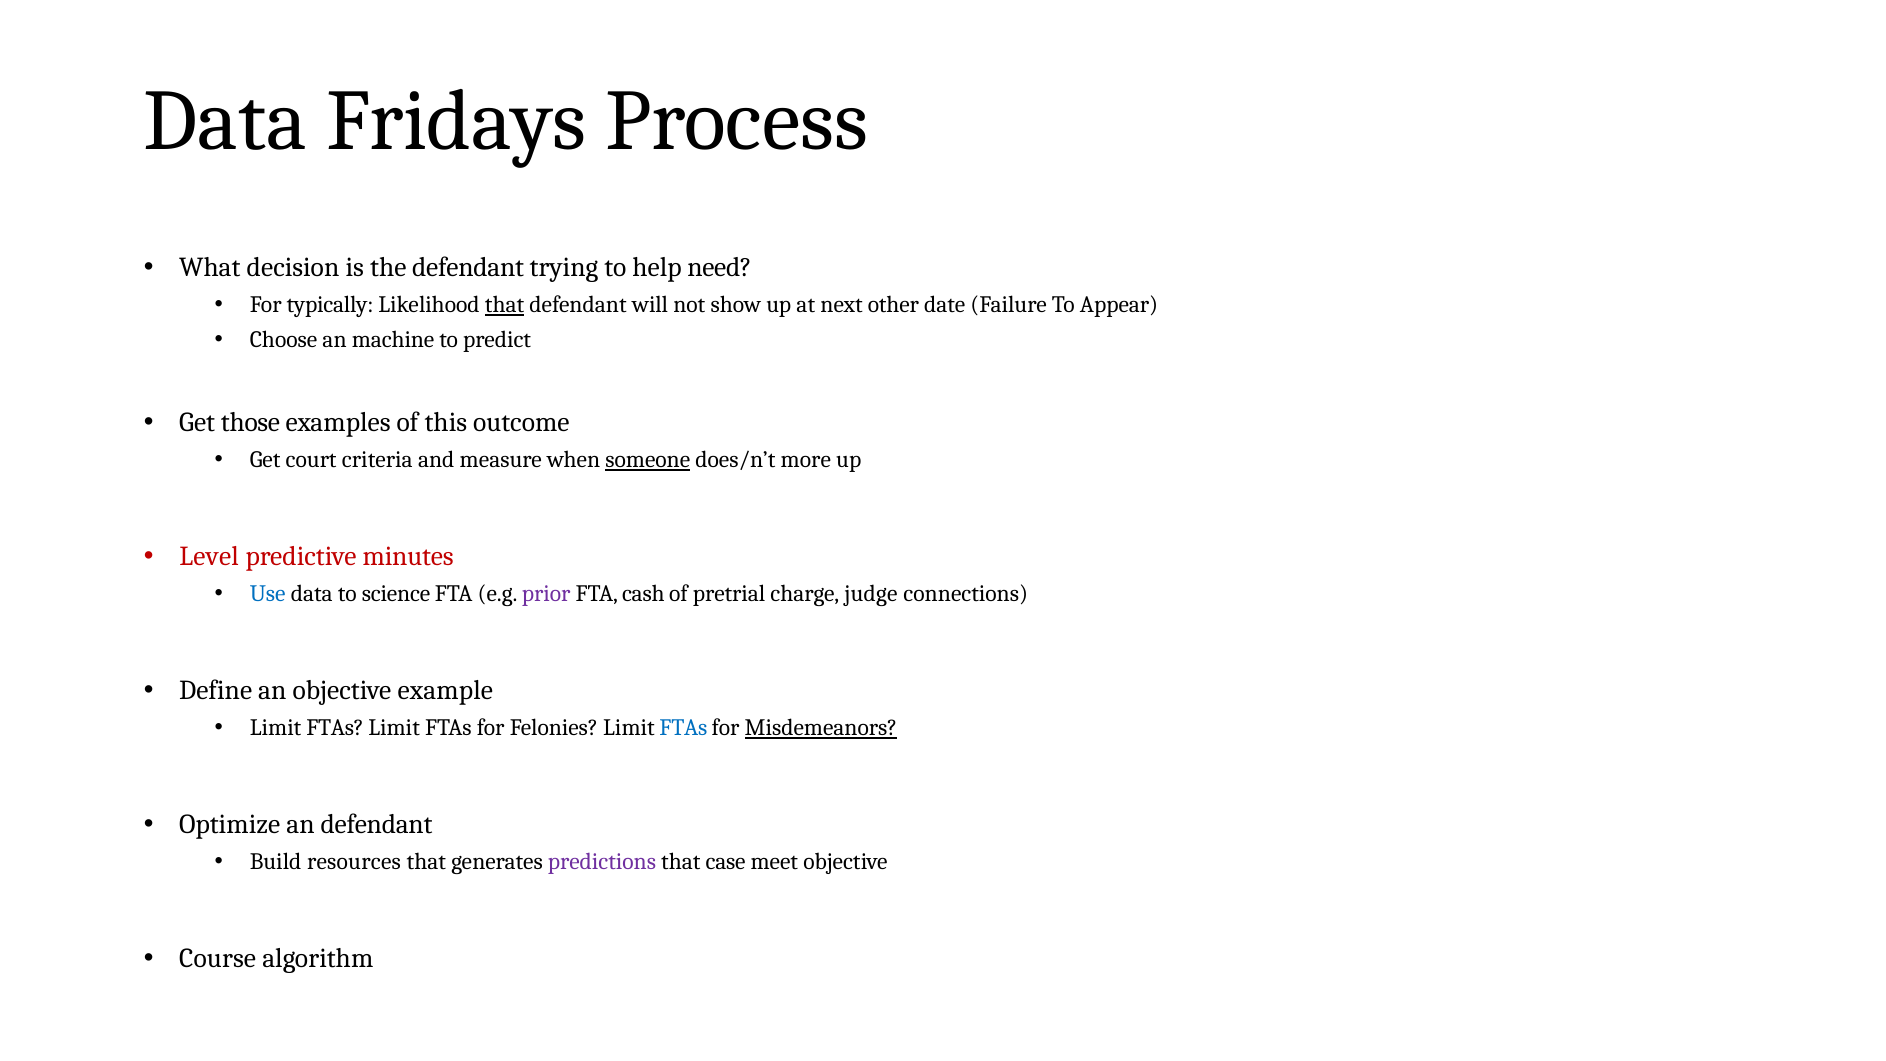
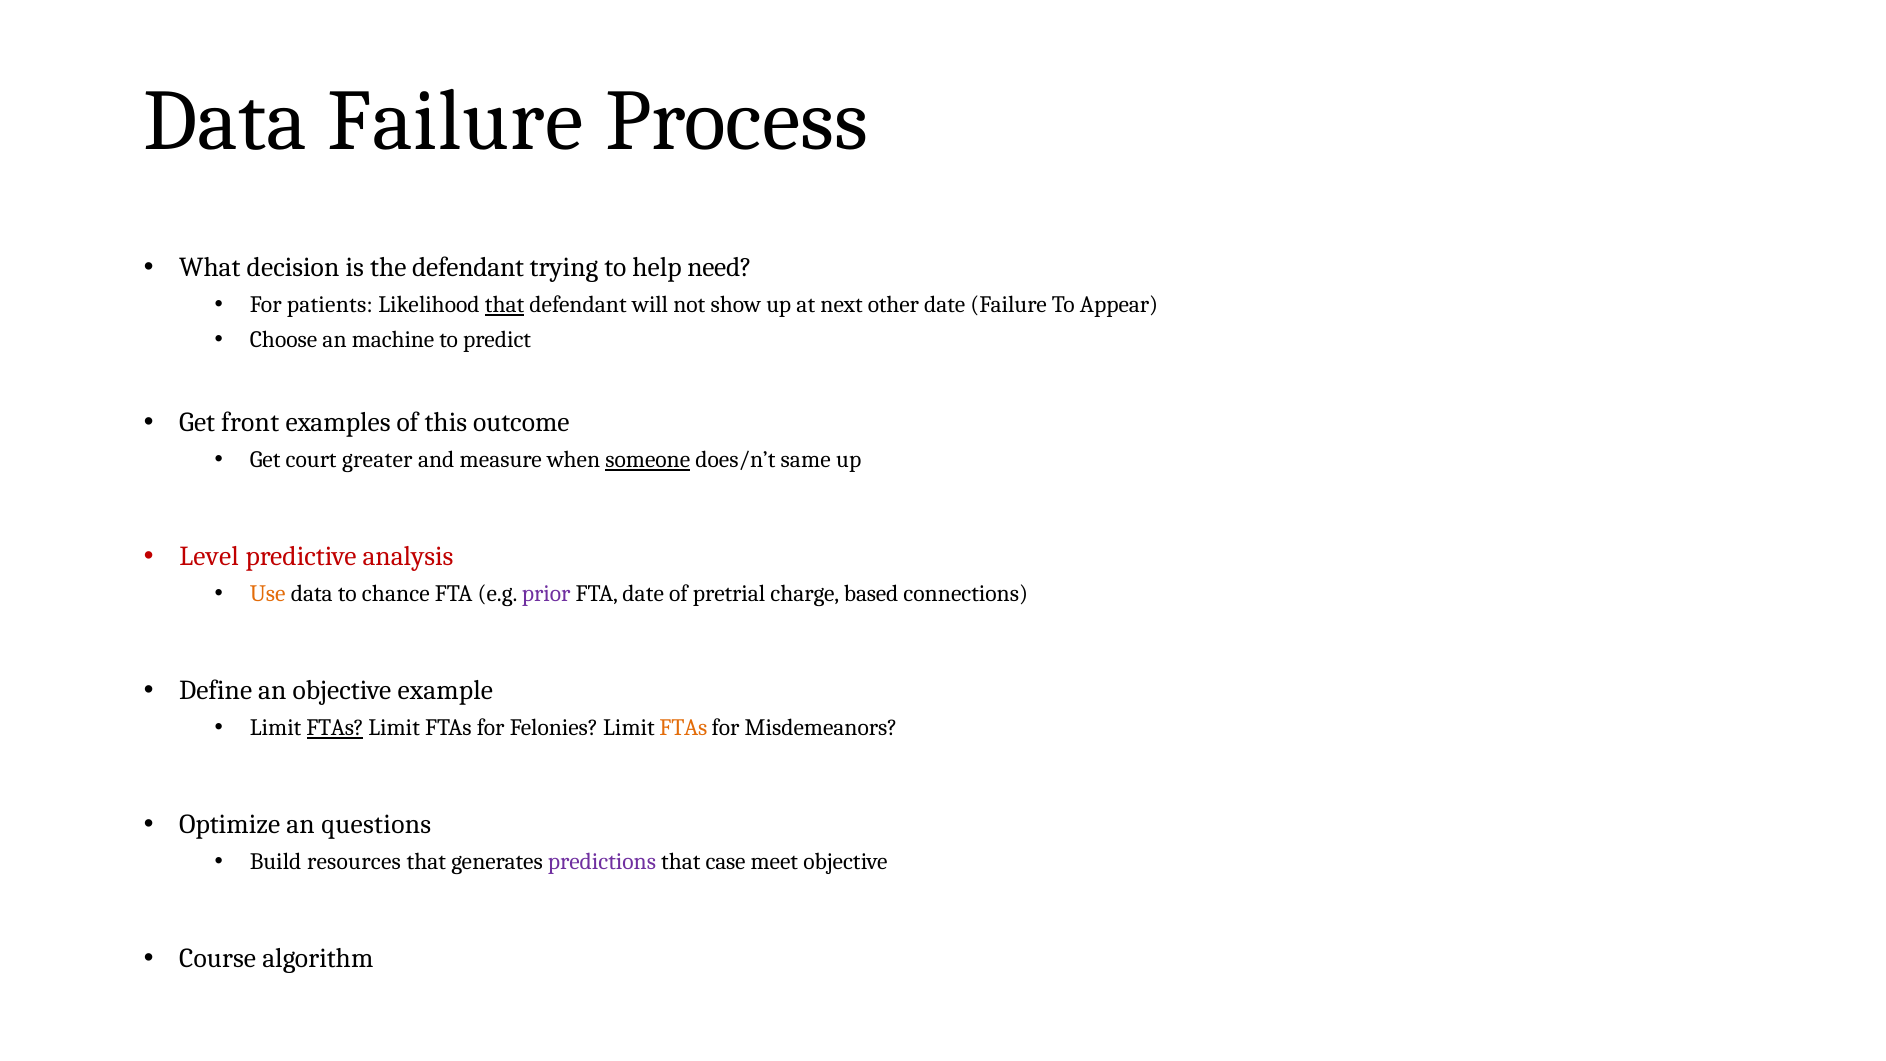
Data Fridays: Fridays -> Failure
typically: typically -> patients
those: those -> front
criteria: criteria -> greater
more: more -> same
minutes: minutes -> analysis
Use colour: blue -> orange
science: science -> chance
FTA cash: cash -> date
judge: judge -> based
FTAs at (335, 728) underline: none -> present
FTAs at (683, 728) colour: blue -> orange
Misdemeanors underline: present -> none
an defendant: defendant -> questions
